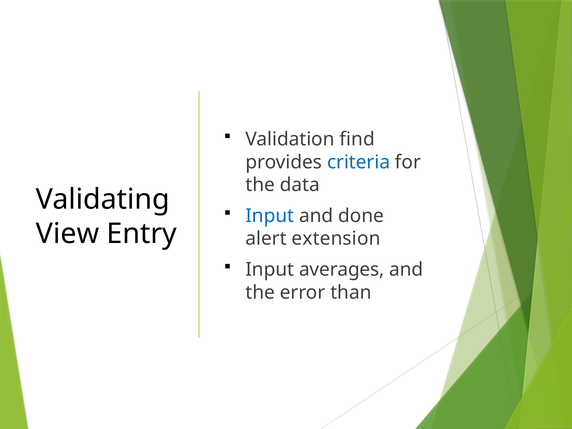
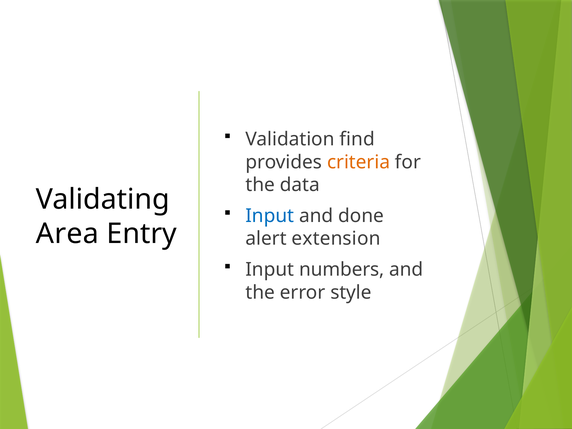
criteria colour: blue -> orange
View: View -> Area
averages: averages -> numbers
than: than -> style
